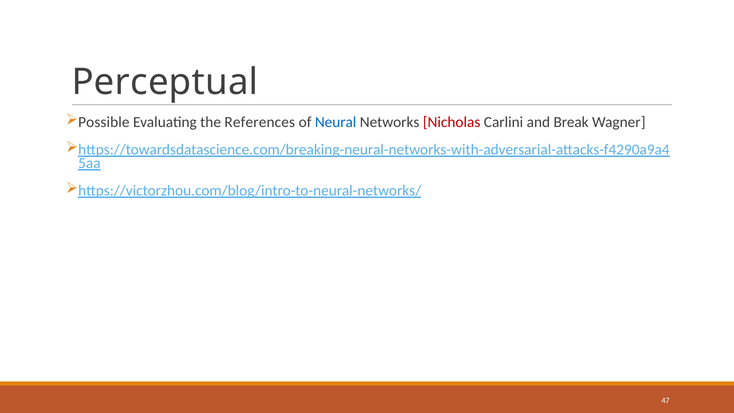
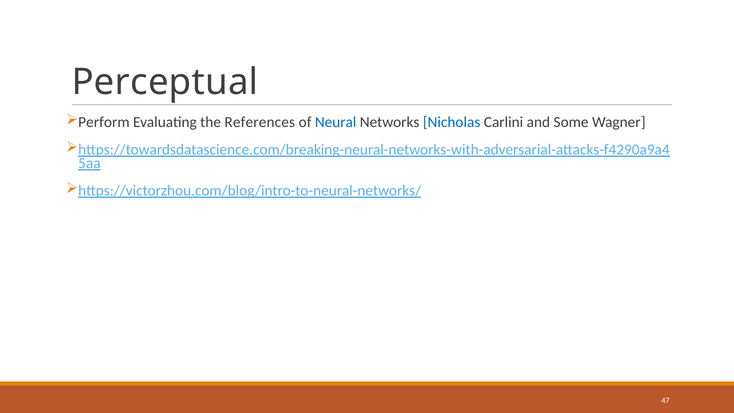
Possible: Possible -> Perform
Nicholas colour: red -> blue
Break: Break -> Some
